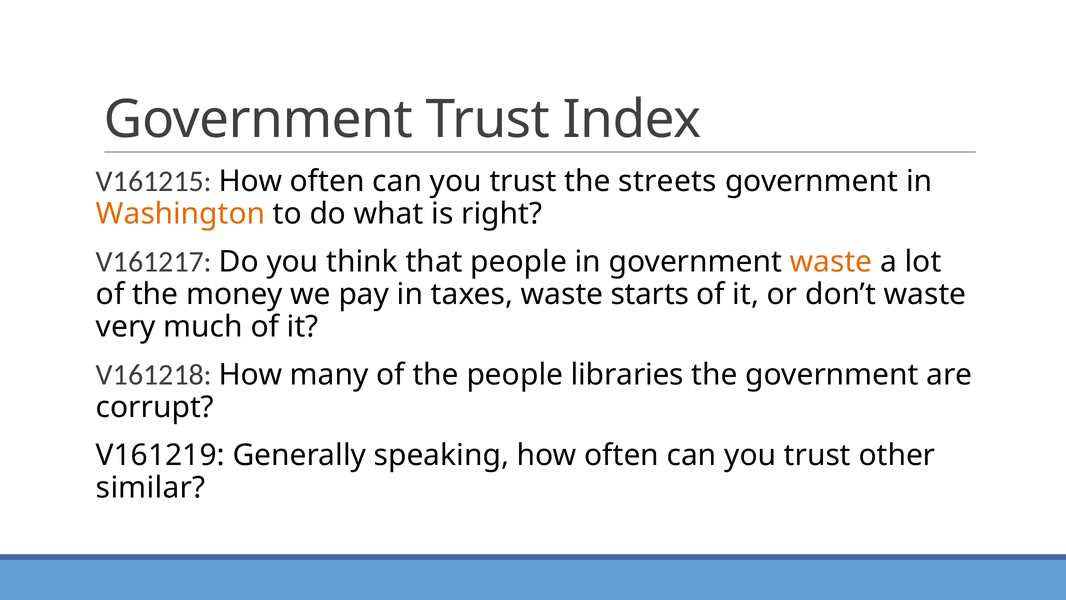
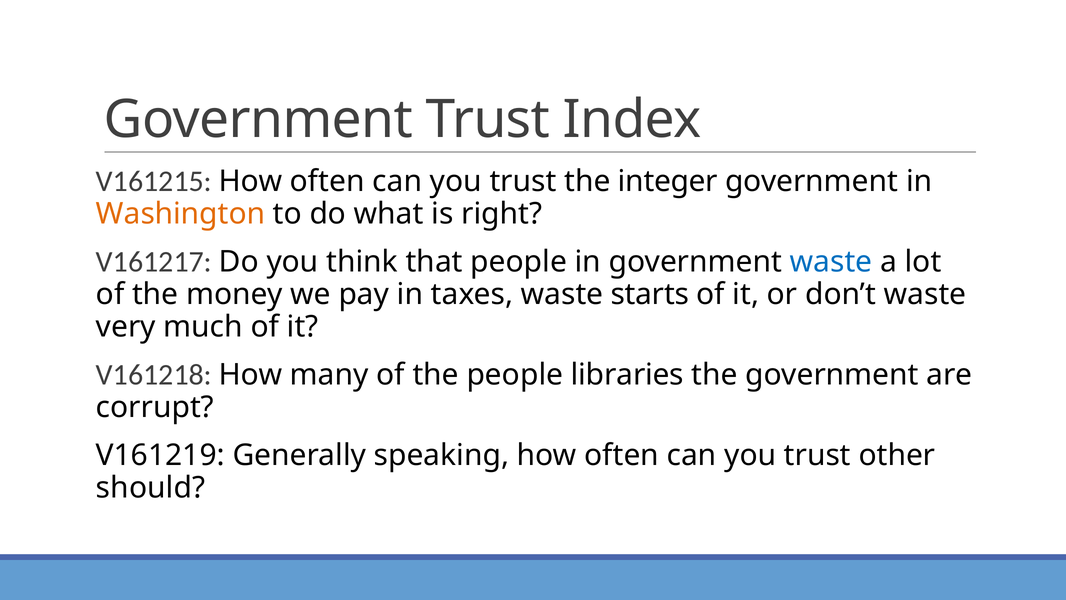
streets: streets -> integer
waste at (831, 262) colour: orange -> blue
similar: similar -> should
